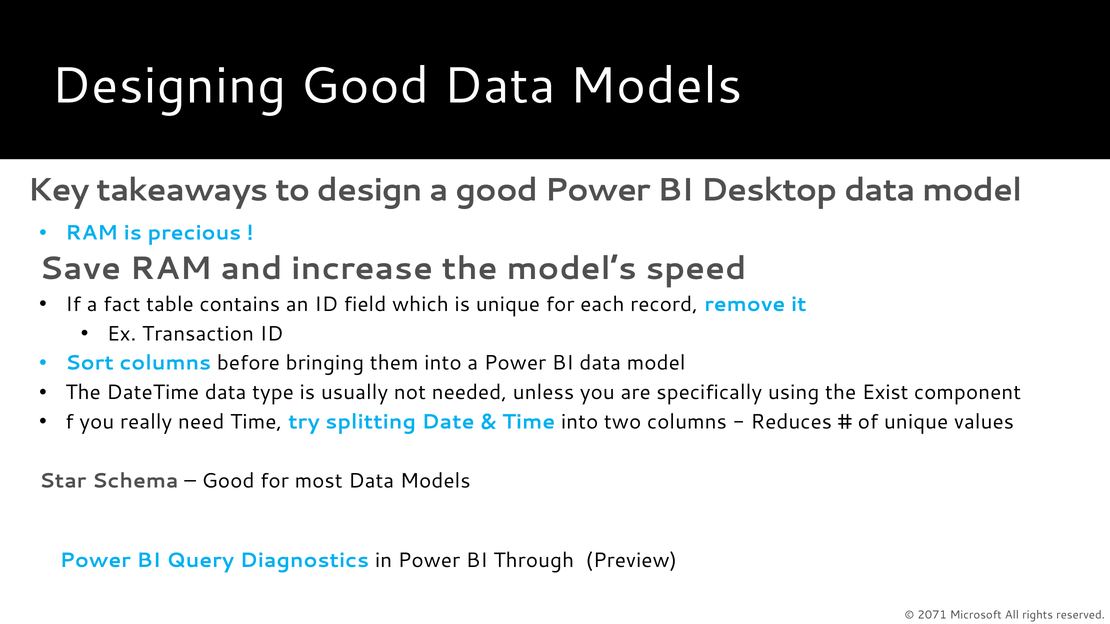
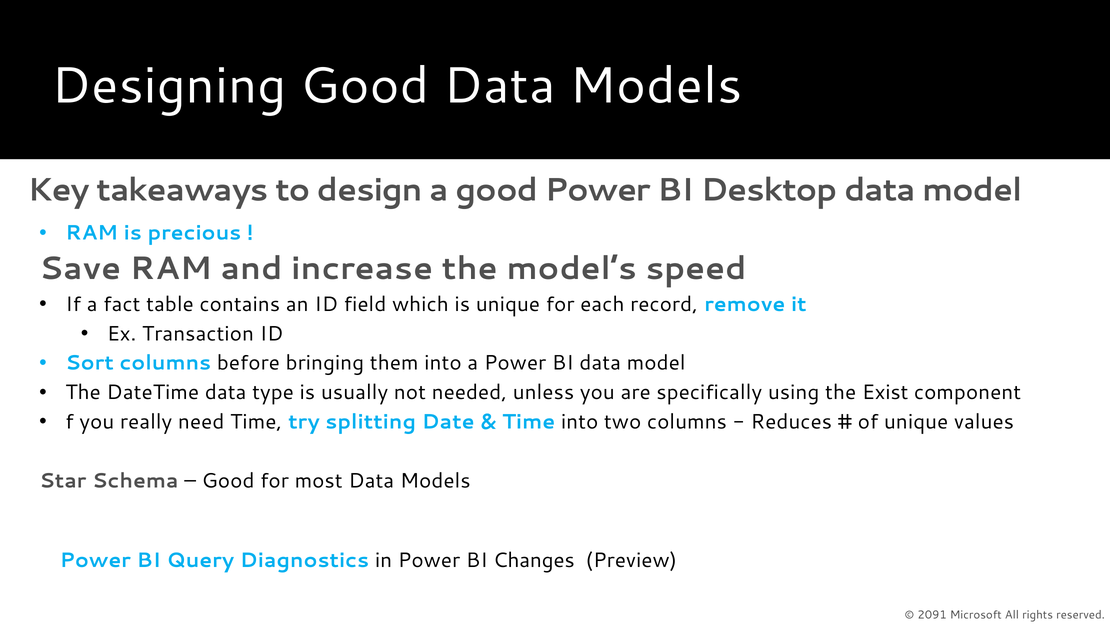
Through: Through -> Changes
2071: 2071 -> 2091
